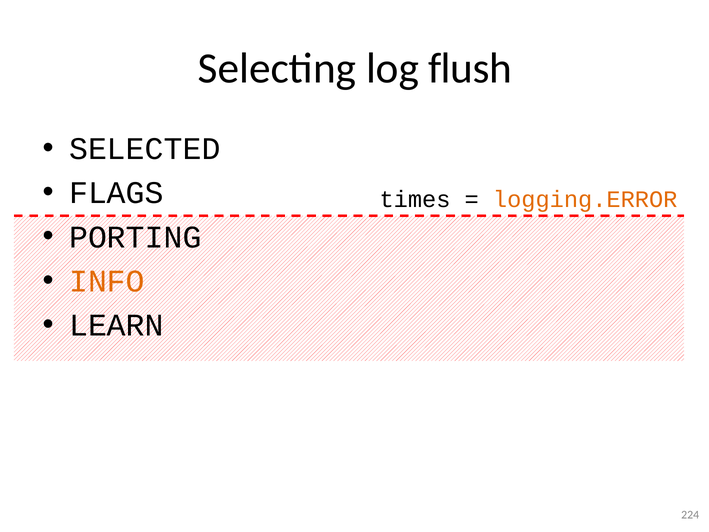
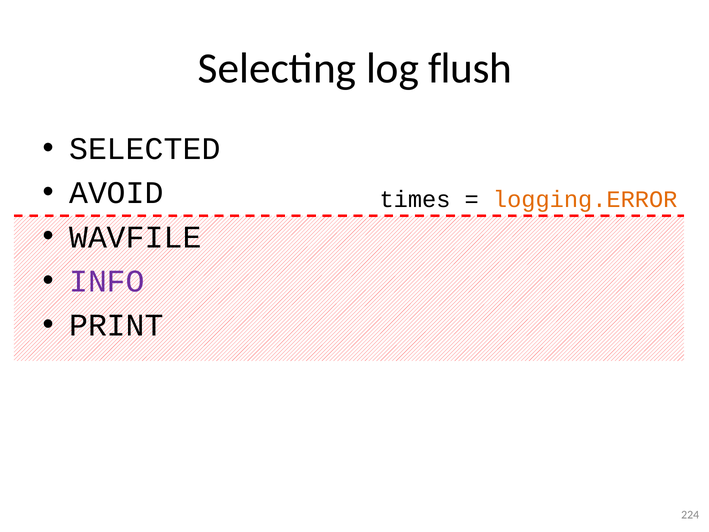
FLAGS: FLAGS -> AVOID
PORTING: PORTING -> WAVFILE
INFO colour: orange -> purple
LEARN: LEARN -> PRINT
